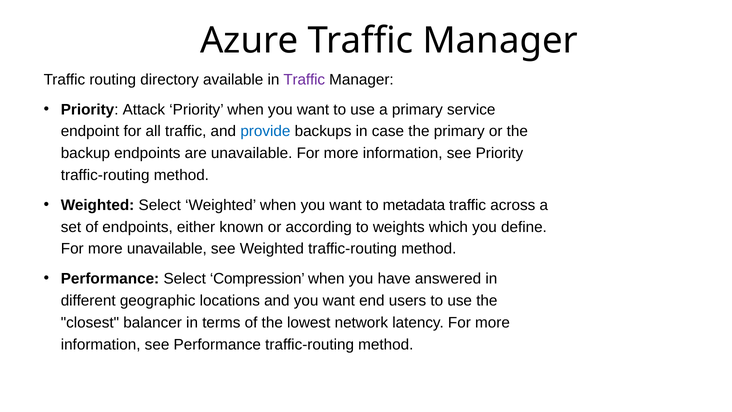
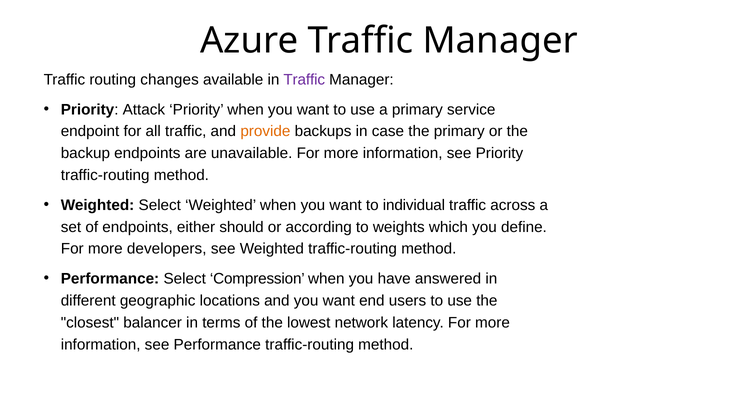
directory: directory -> changes
provide colour: blue -> orange
metadata: metadata -> individual
known: known -> should
more unavailable: unavailable -> developers
